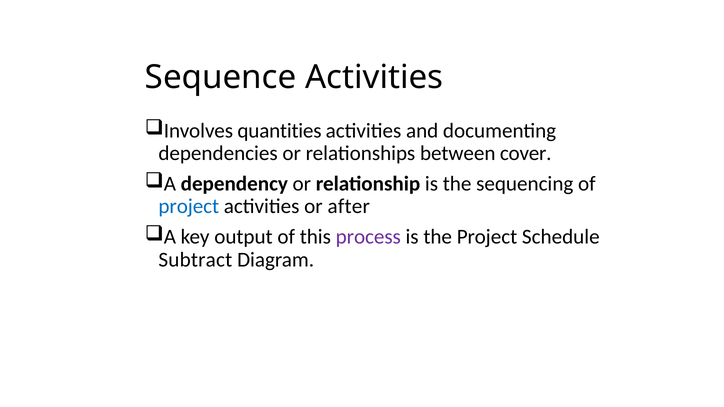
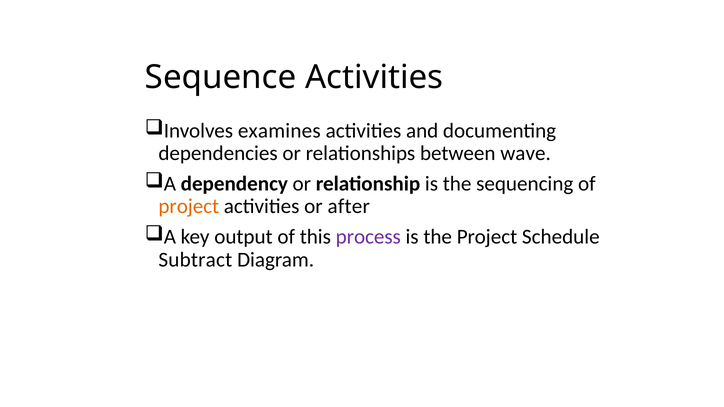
quantities: quantities -> examines
cover: cover -> wave
project at (189, 207) colour: blue -> orange
